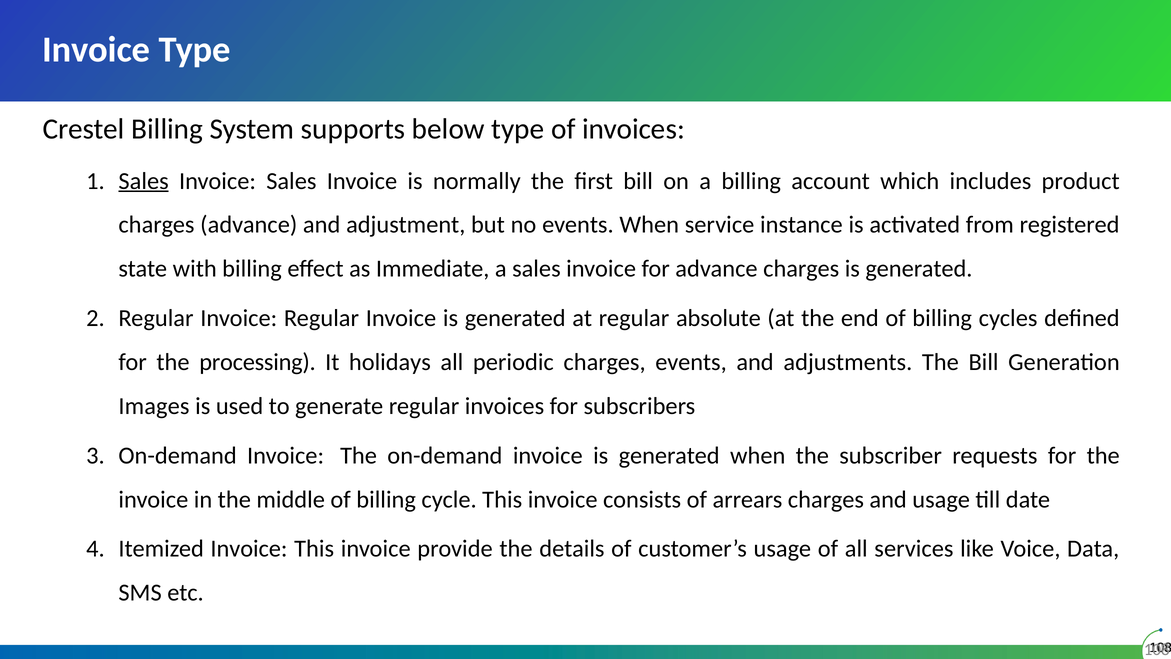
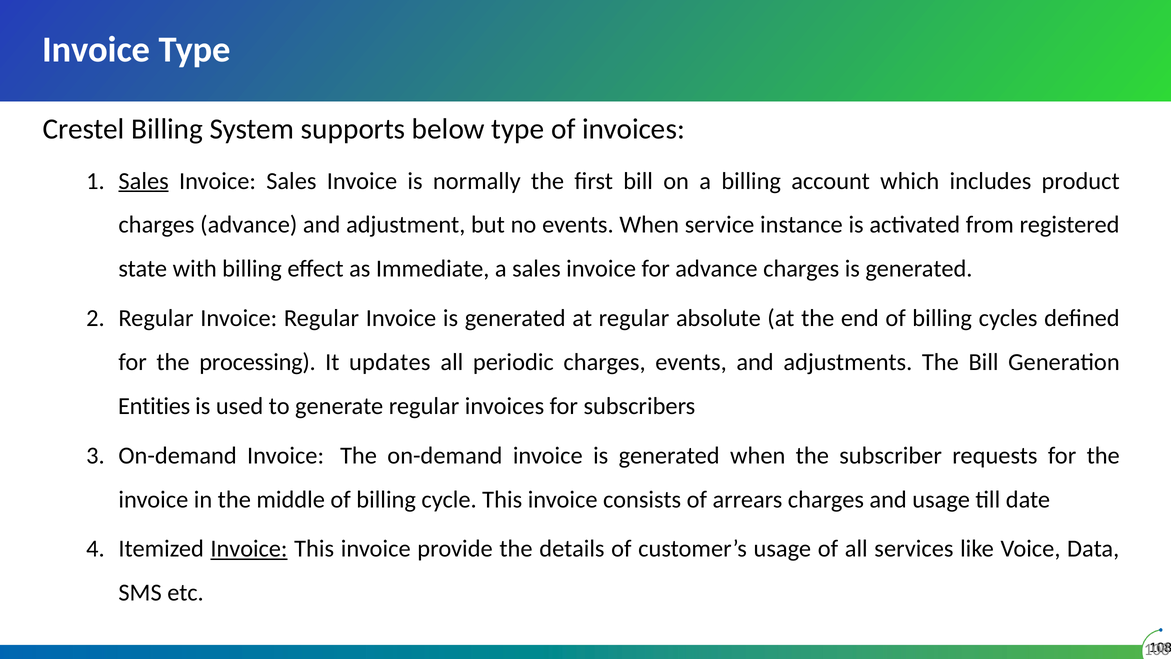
holidays: holidays -> updates
Images: Images -> Entities
Invoice at (249, 549) underline: none -> present
